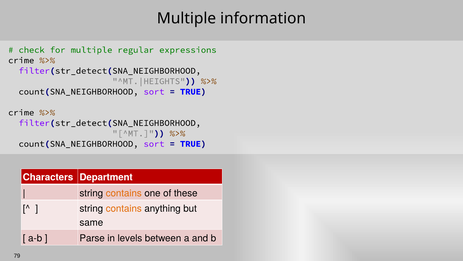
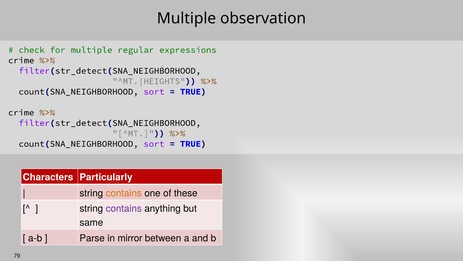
information: information -> observation
Department: Department -> Particularly
contains at (124, 208) colour: orange -> purple
levels: levels -> mirror
